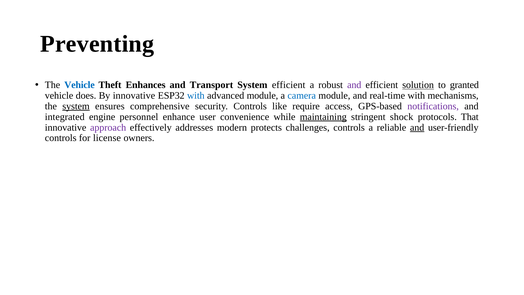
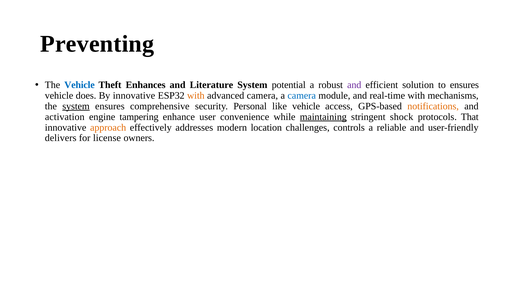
Transport: Transport -> Literature
System efficient: efficient -> potential
solution underline: present -> none
to granted: granted -> ensures
with at (196, 95) colour: blue -> orange
advanced module: module -> camera
security Controls: Controls -> Personal
like require: require -> vehicle
notifications colour: purple -> orange
integrated: integrated -> activation
personnel: personnel -> tampering
approach colour: purple -> orange
protects: protects -> location
and at (417, 127) underline: present -> none
controls at (61, 138): controls -> delivers
